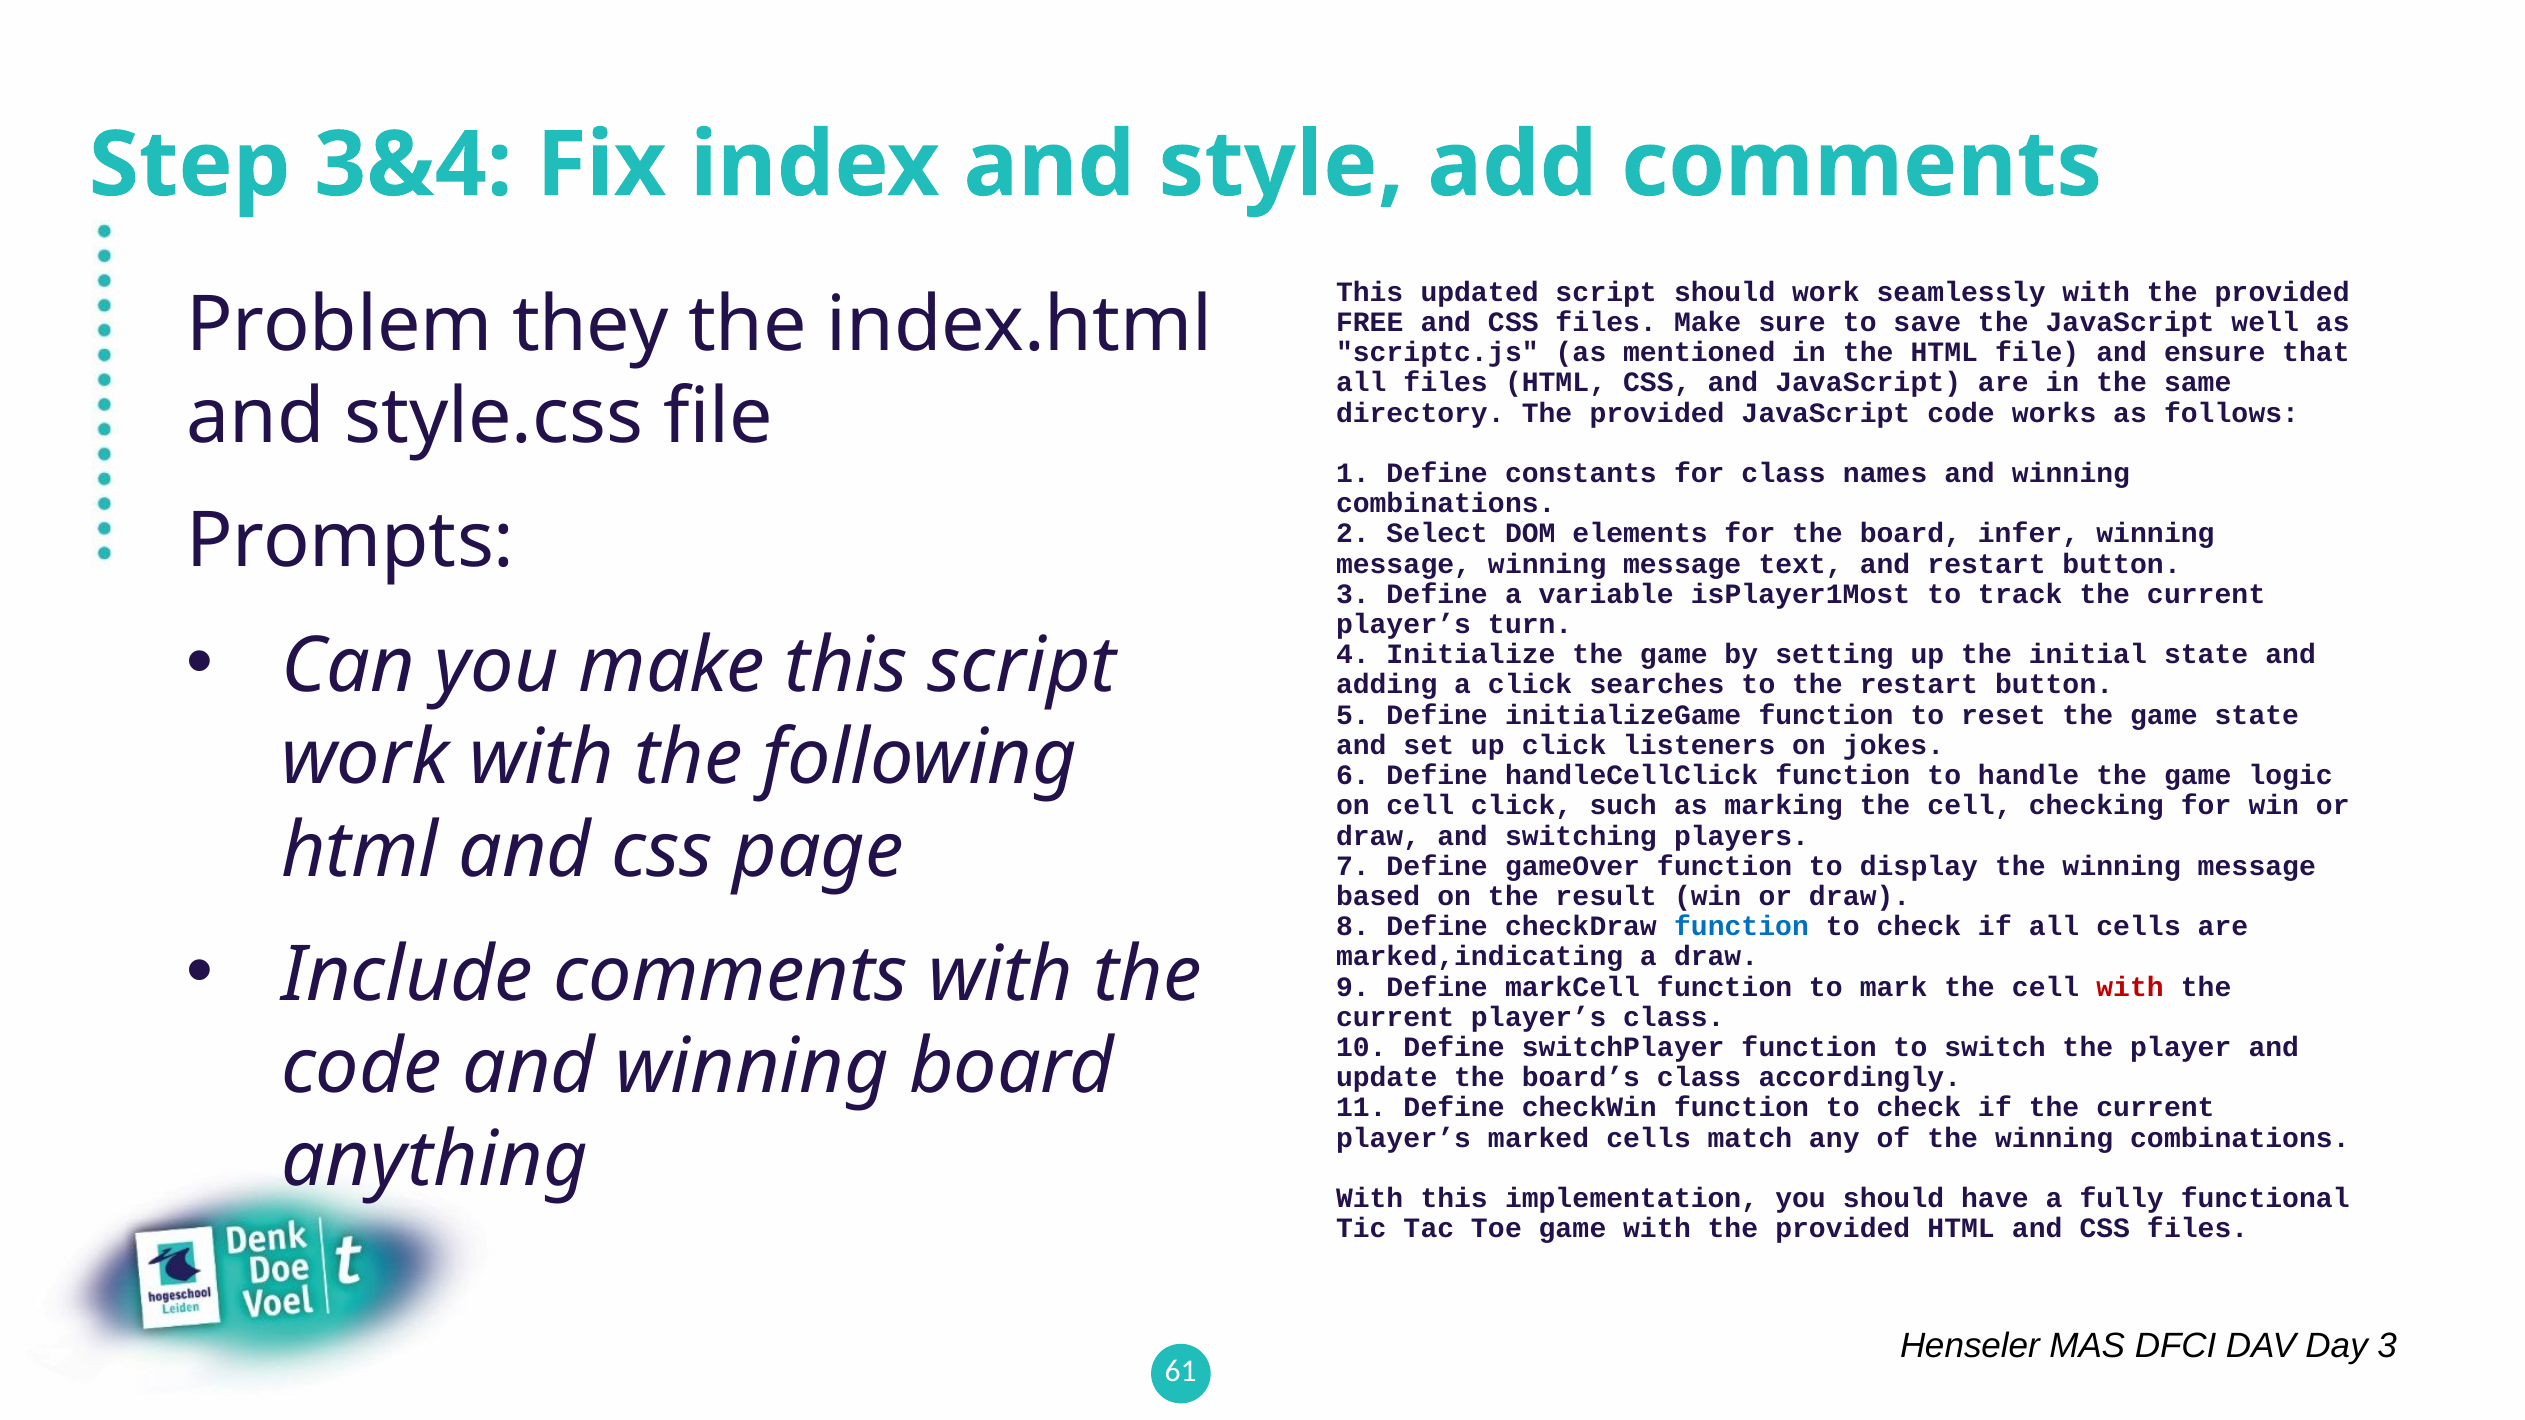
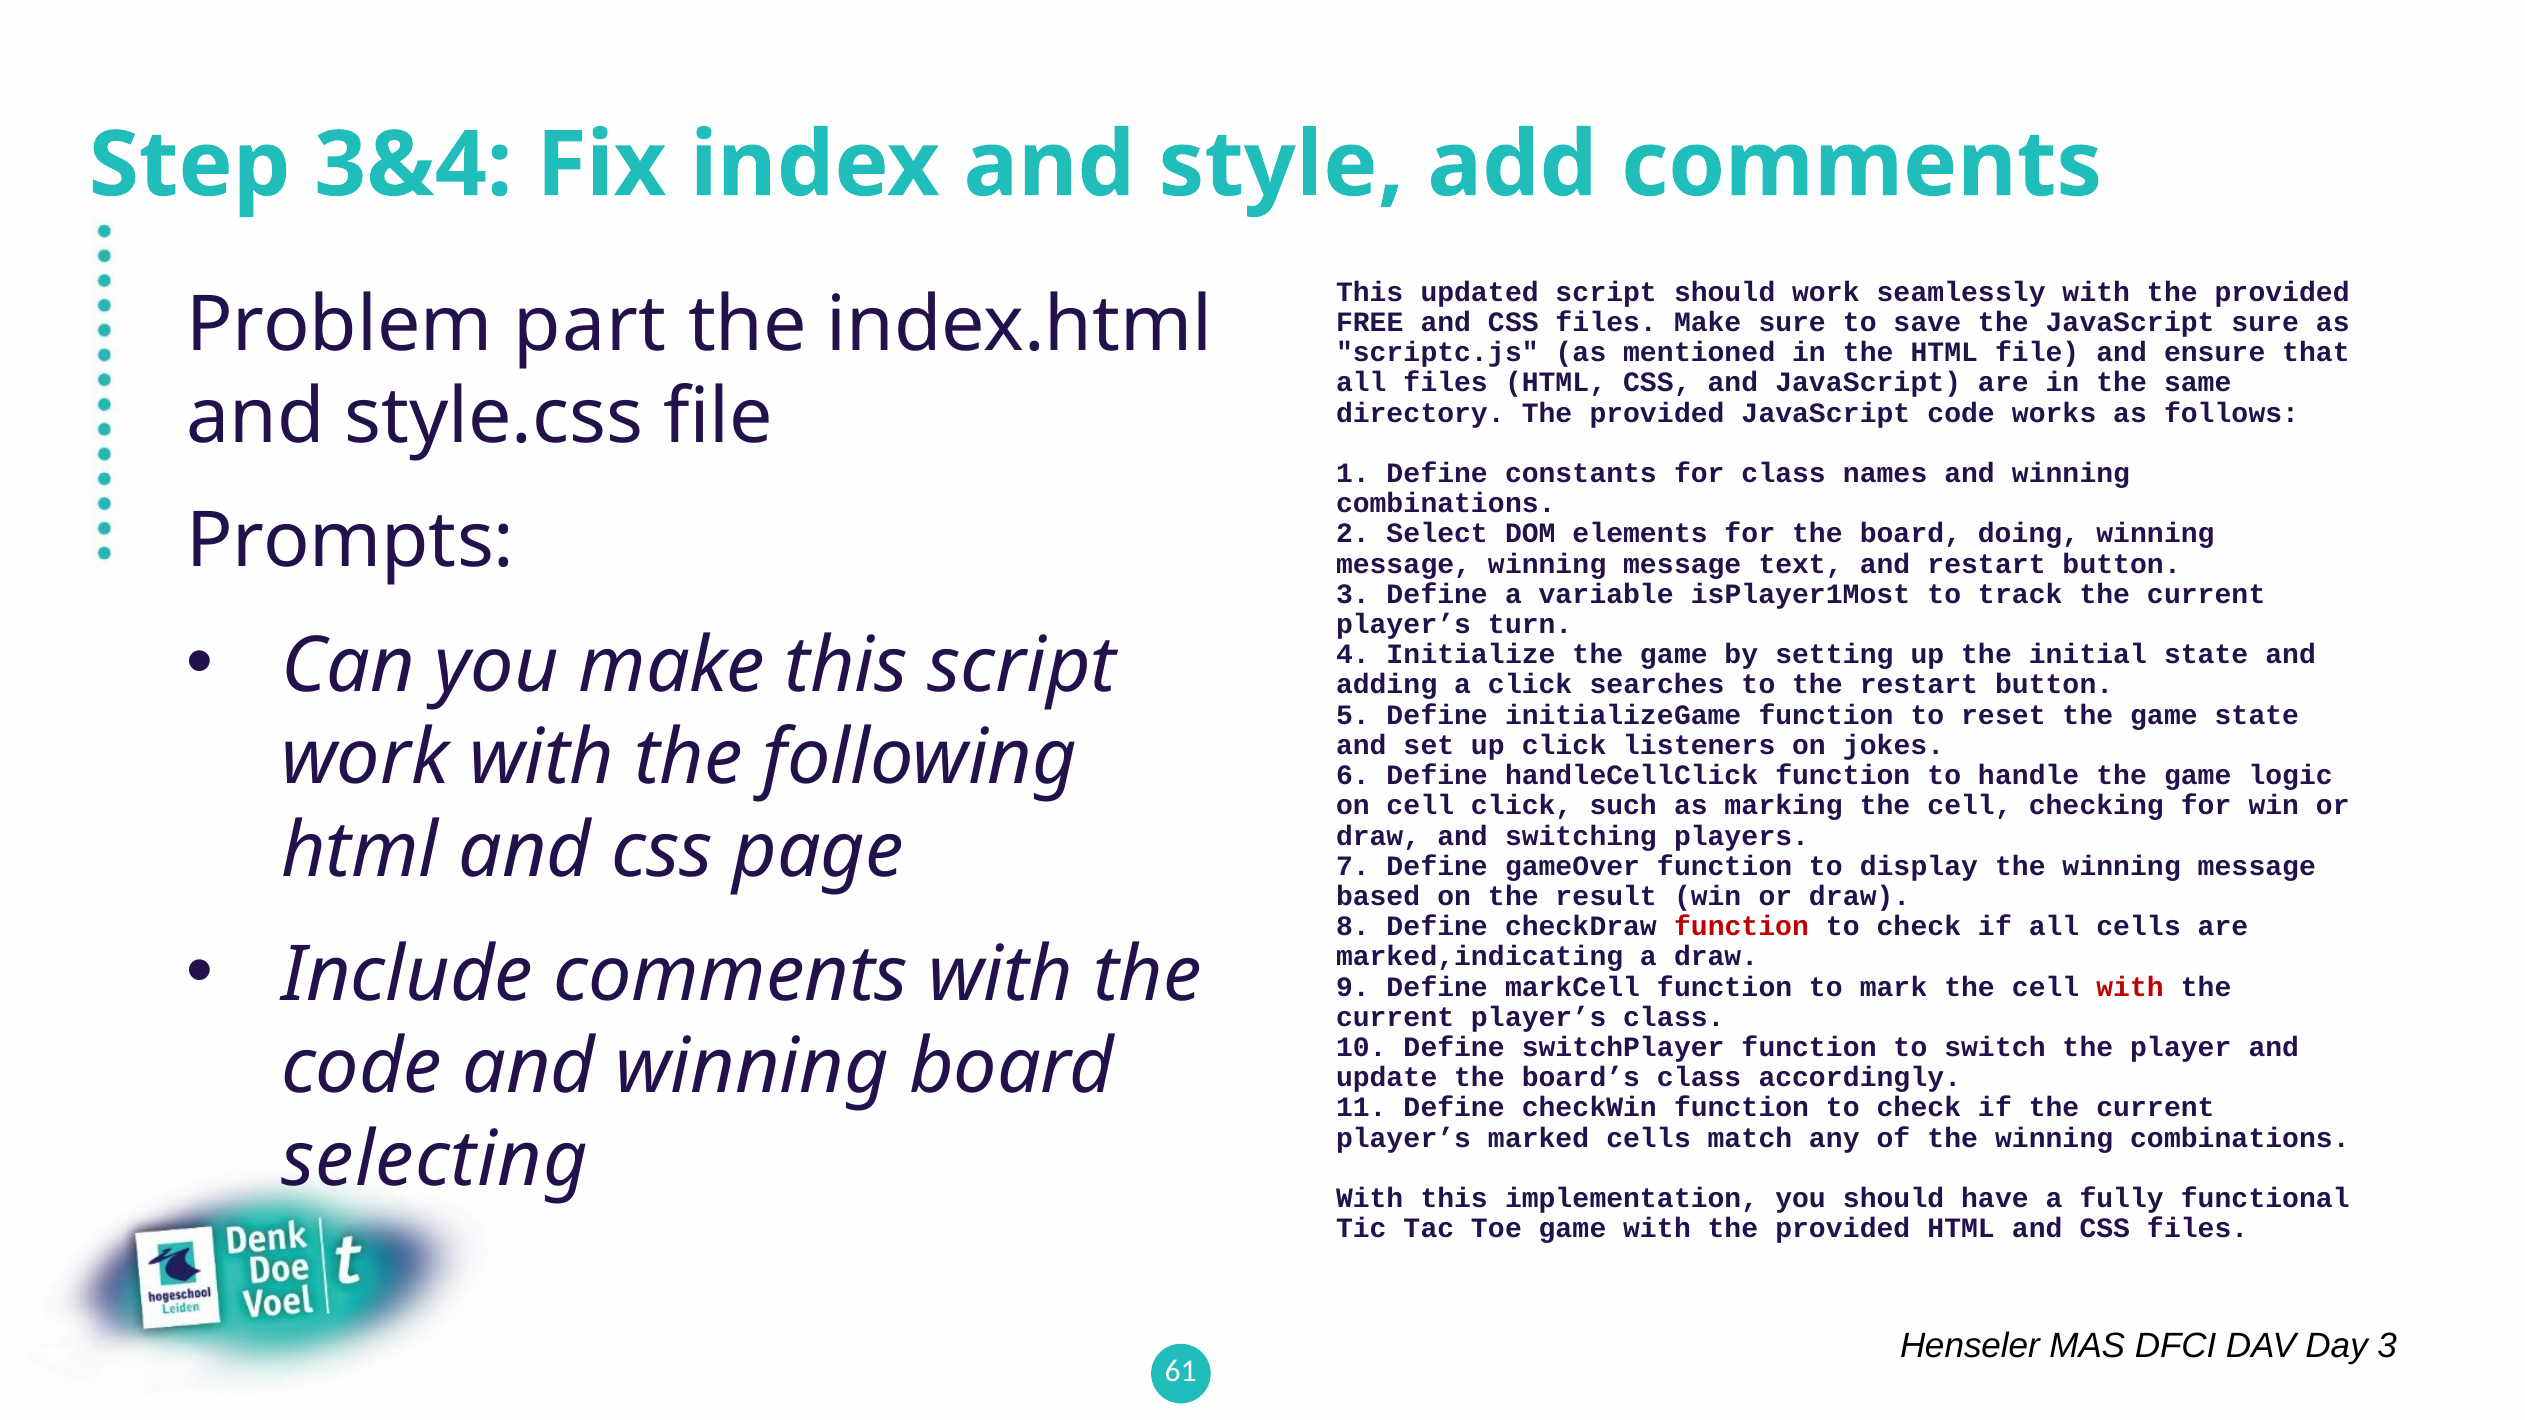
they: they -> part
JavaScript well: well -> sure
infer: infer -> doing
function at (1741, 927) colour: blue -> red
anything: anything -> selecting
